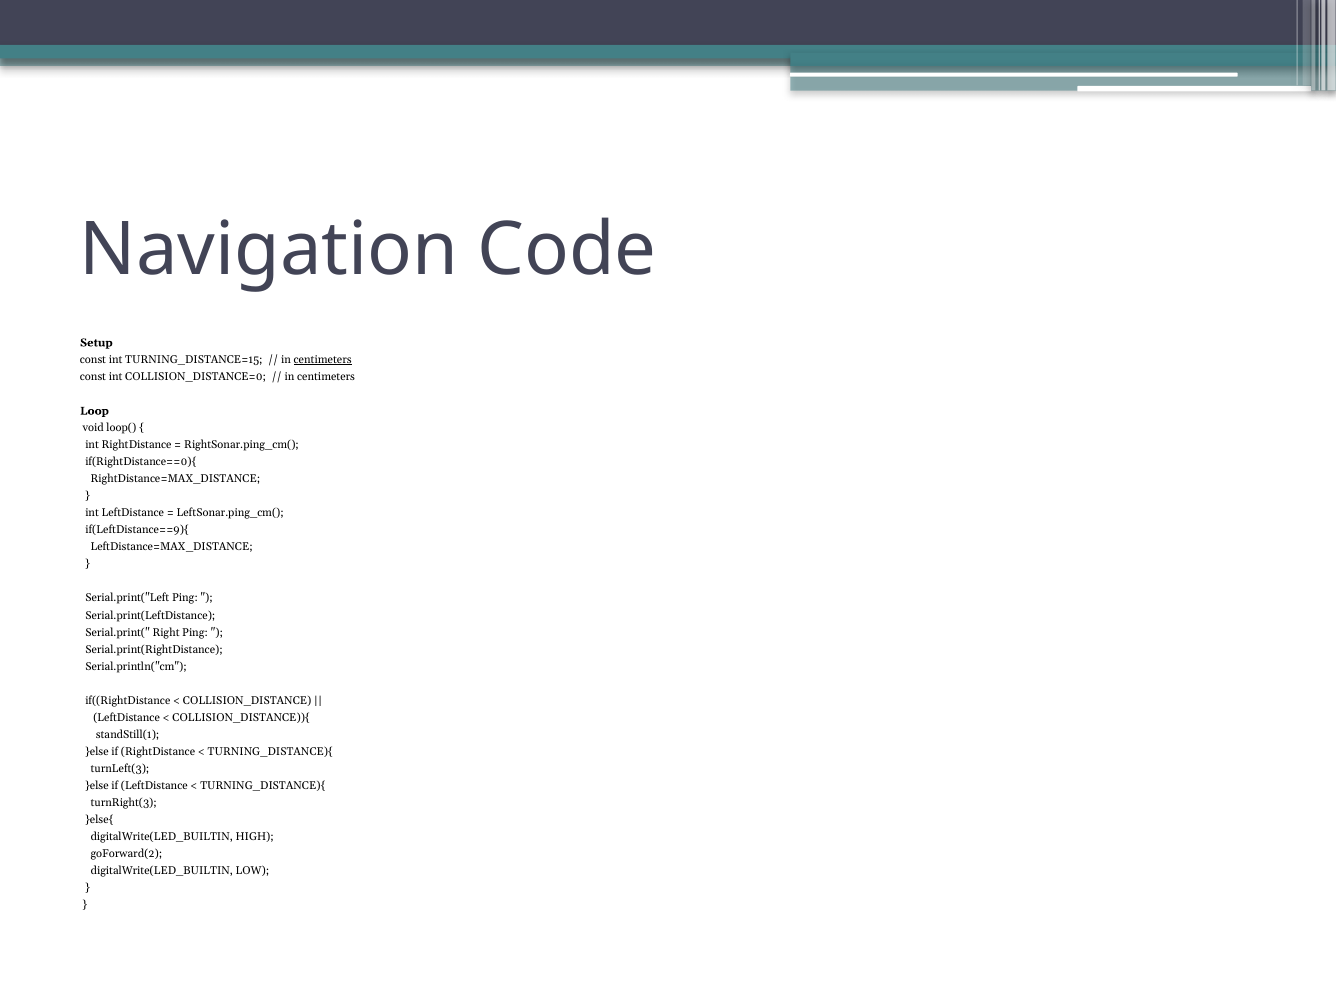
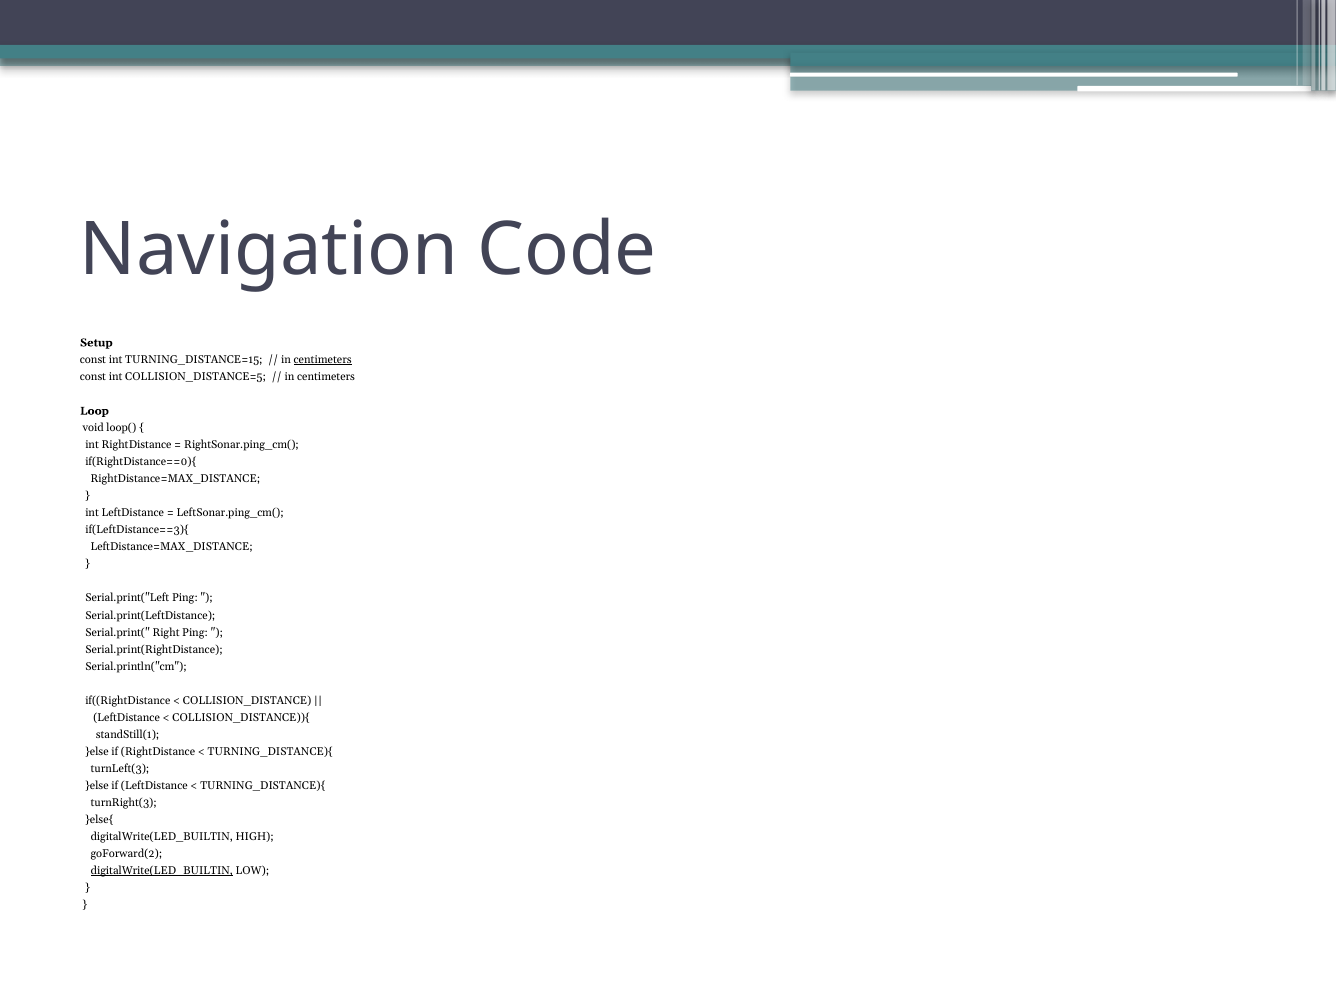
COLLISION_DISTANCE=0: COLLISION_DISTANCE=0 -> COLLISION_DISTANCE=5
if(LeftDistance==9){: if(LeftDistance==9){ -> if(LeftDistance==3){
digitalWrite(LED_BUILTIN at (162, 871) underline: none -> present
